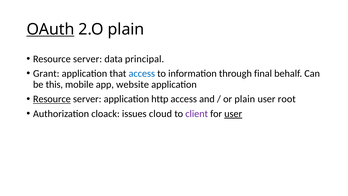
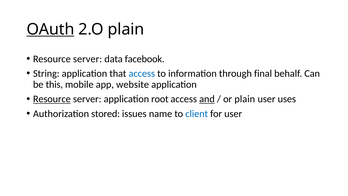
principal: principal -> facebook
Grant: Grant -> String
http: http -> root
and underline: none -> present
root: root -> uses
cloack: cloack -> stored
cloud: cloud -> name
client colour: purple -> blue
user at (233, 114) underline: present -> none
